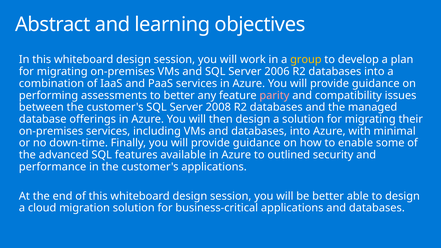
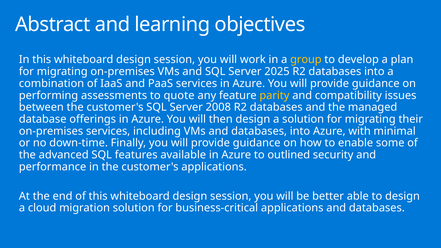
2006: 2006 -> 2025
to better: better -> quote
parity colour: pink -> yellow
